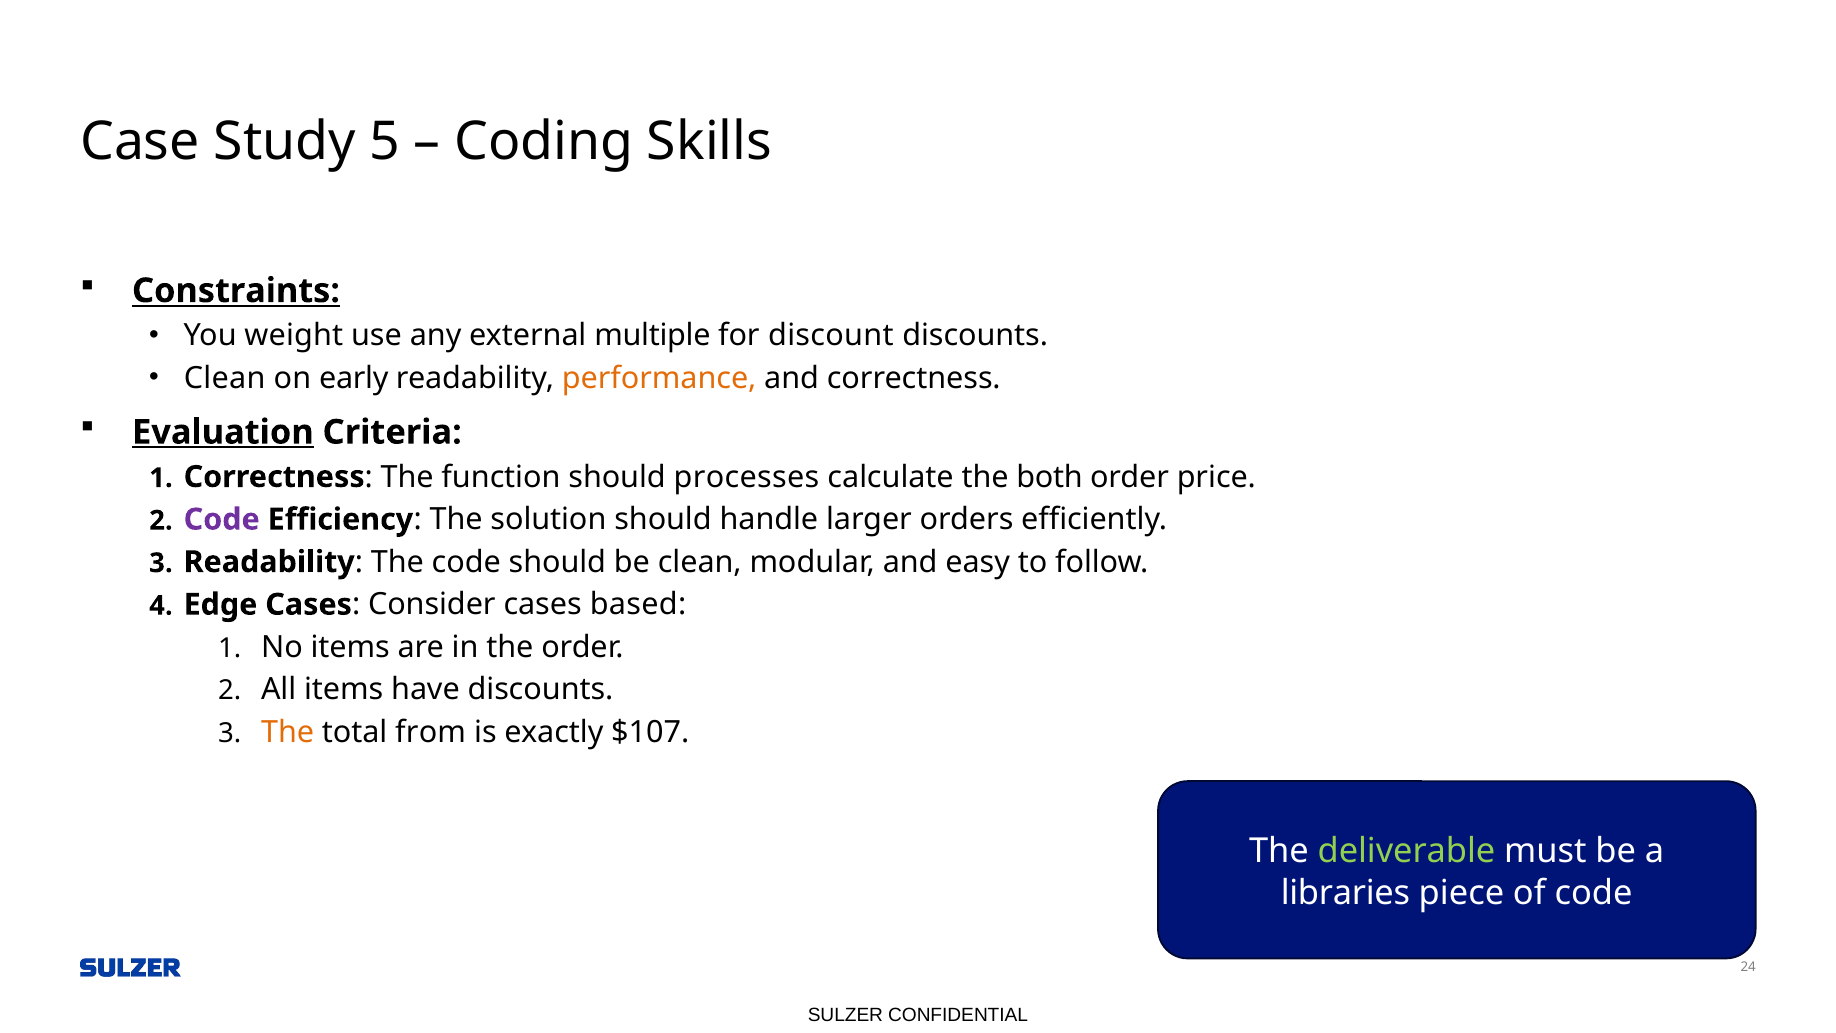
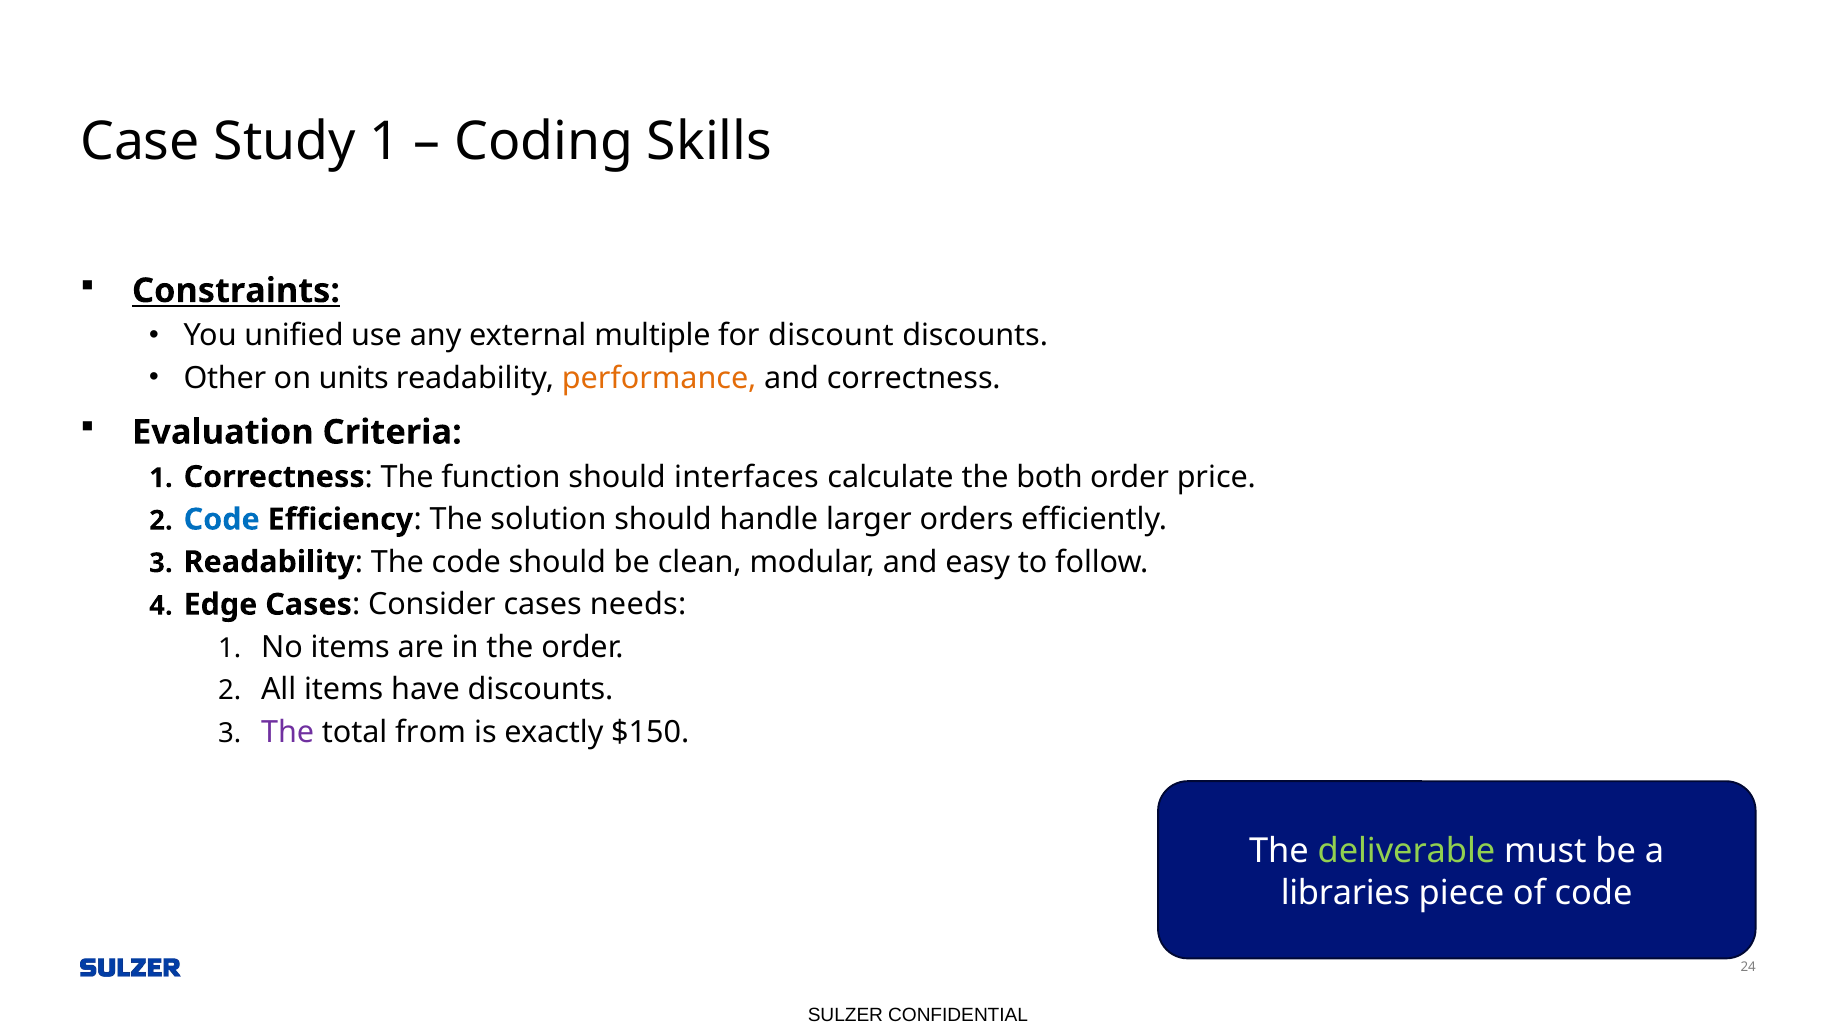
Study 5: 5 -> 1
weight: weight -> unified
Clean at (225, 378): Clean -> Other
early: early -> units
Evaluation underline: present -> none
processes: processes -> interfaces
Code at (222, 519) colour: purple -> blue
based: based -> needs
The at (288, 732) colour: orange -> purple
$107: $107 -> $150
